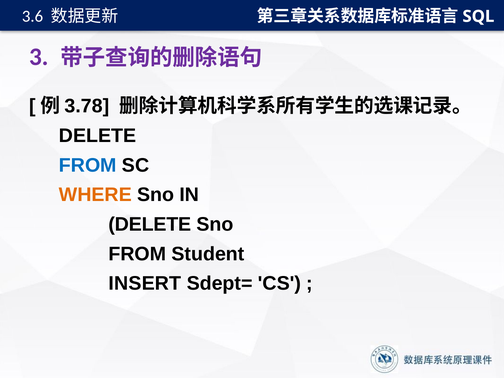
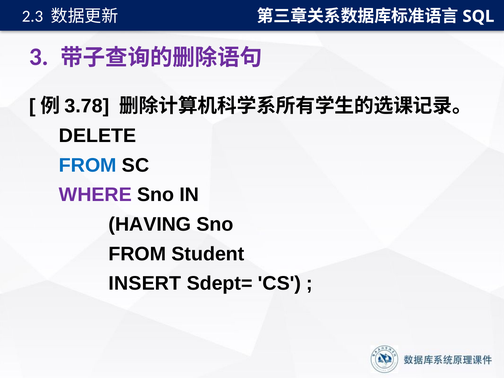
3.6: 3.6 -> 2.3
WHERE colour: orange -> purple
DELETE at (150, 224): DELETE -> HAVING
